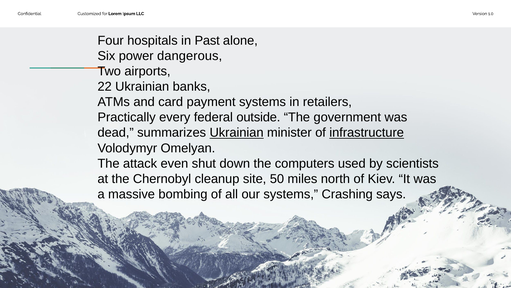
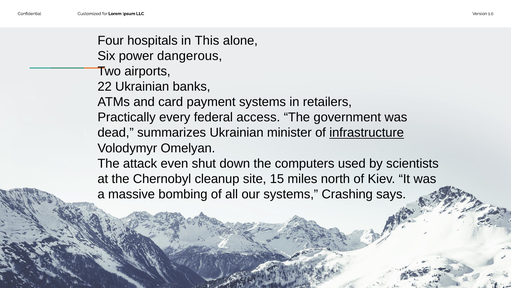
Past: Past -> This
outside: outside -> access
Ukrainian at (237, 133) underline: present -> none
50: 50 -> 15
